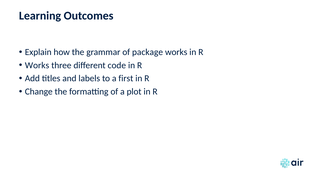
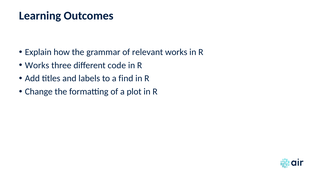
package: package -> relevant
first: first -> find
